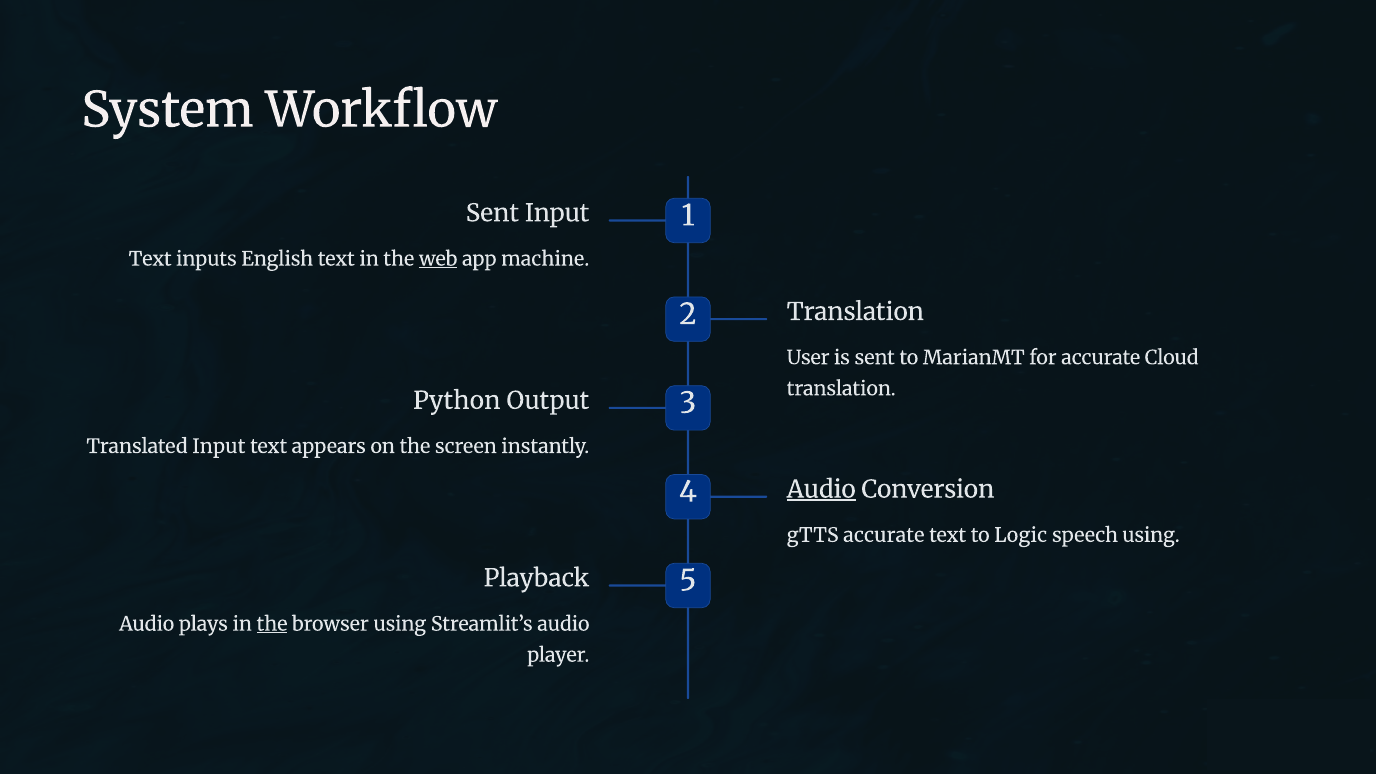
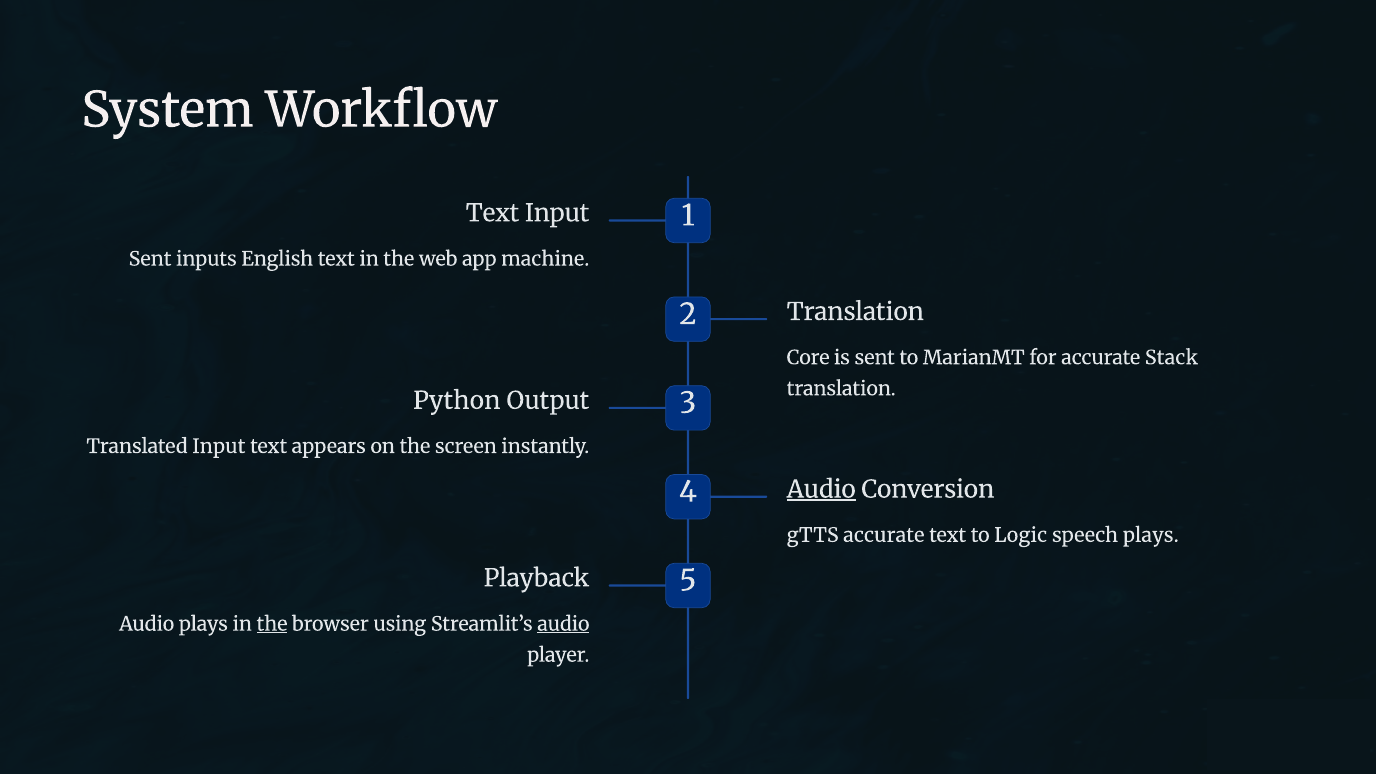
Sent at (492, 213): Sent -> Text
Text at (150, 259): Text -> Sent
web underline: present -> none
User: User -> Core
Cloud: Cloud -> Stack
speech using: using -> plays
audio at (563, 624) underline: none -> present
